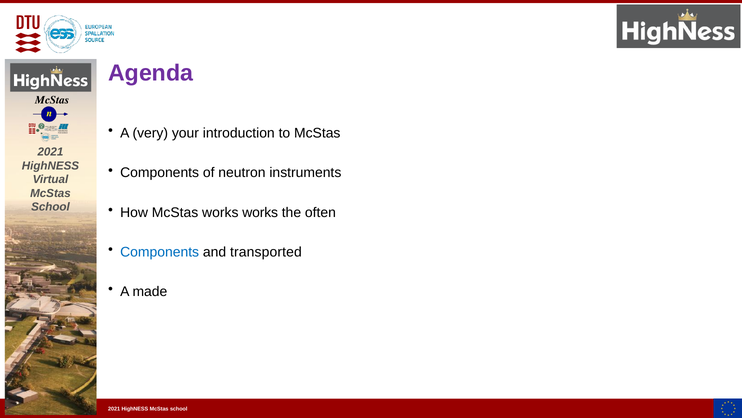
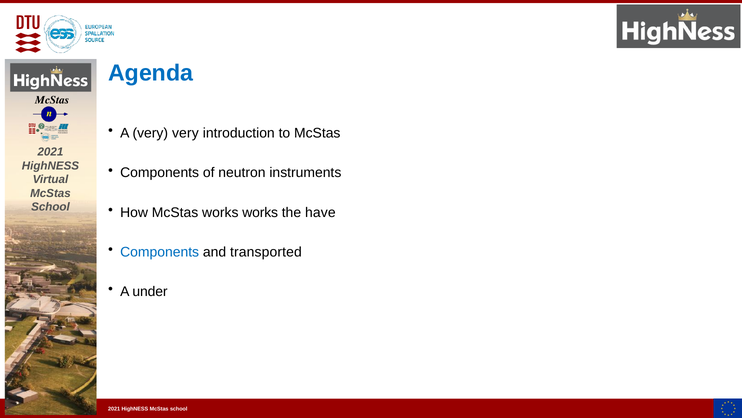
Agenda colour: purple -> blue
very your: your -> very
often: often -> have
made: made -> under
